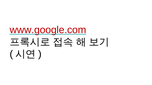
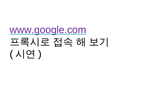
www.google.com colour: red -> purple
